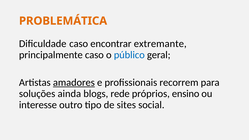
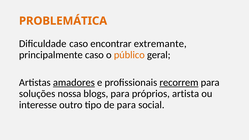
público colour: blue -> orange
recorrem underline: none -> present
ainda: ainda -> nossa
blogs rede: rede -> para
ensino: ensino -> artista
de sites: sites -> para
